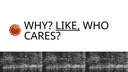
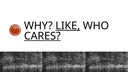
CARES underline: none -> present
